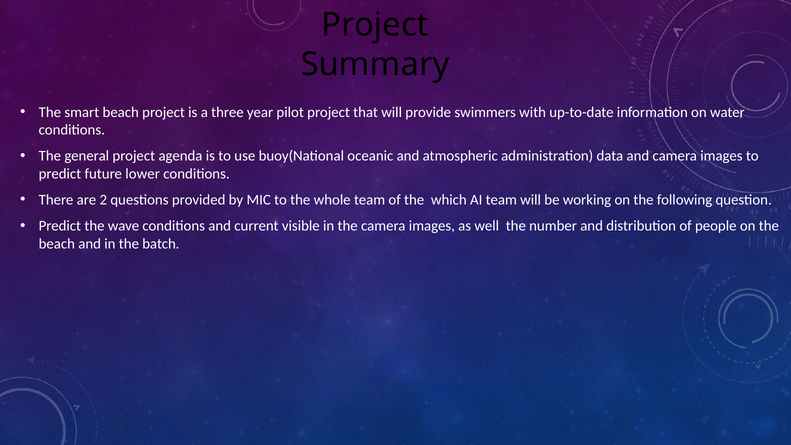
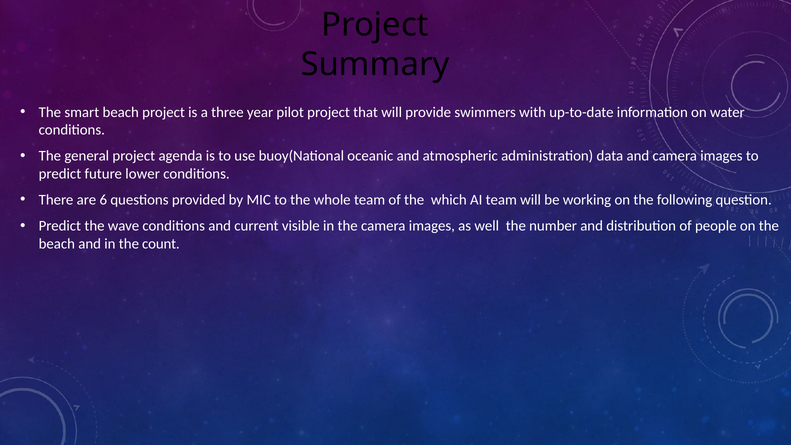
2: 2 -> 6
batch: batch -> count
